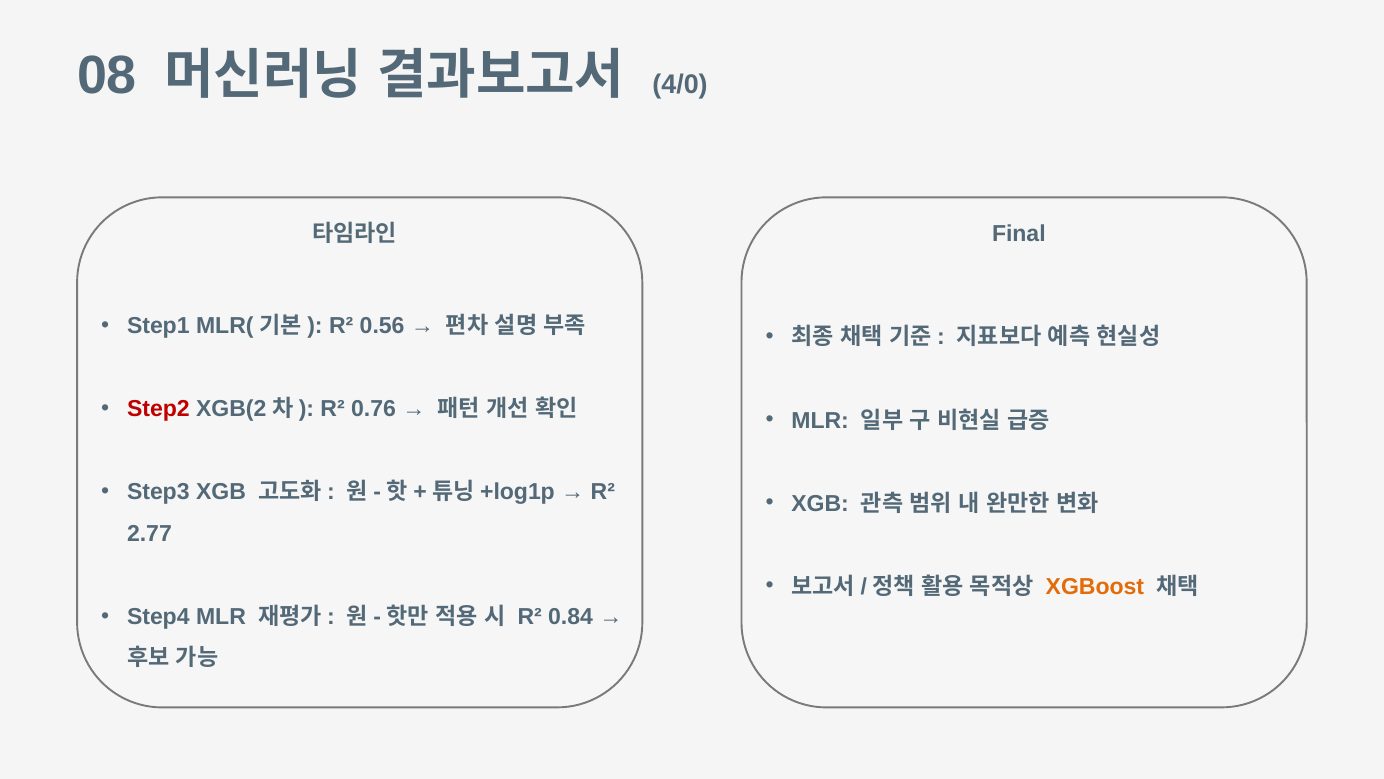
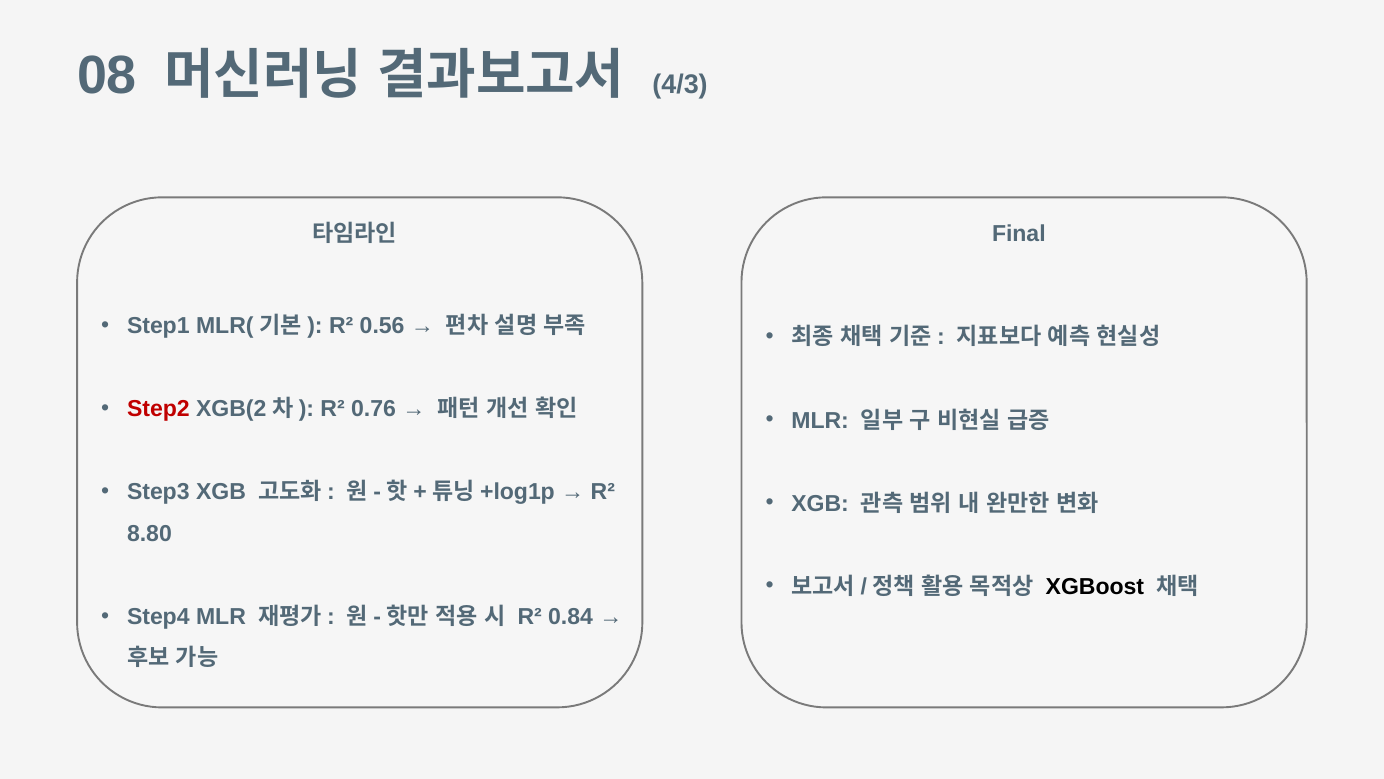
4/0: 4/0 -> 4/3
2.77: 2.77 -> 8.80
XGBoost colour: orange -> black
